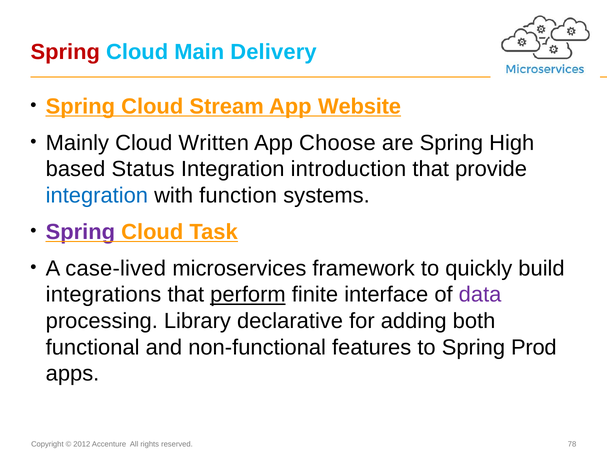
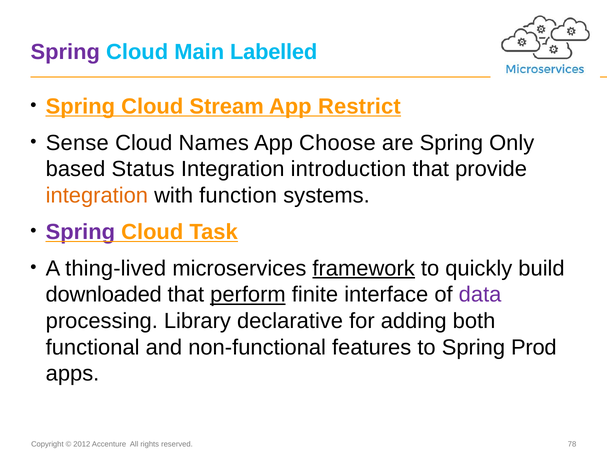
Spring at (65, 52) colour: red -> purple
Delivery: Delivery -> Labelled
Website: Website -> Restrict
Mainly: Mainly -> Sense
Written: Written -> Names
High: High -> Only
integration at (97, 196) colour: blue -> orange
case-lived: case-lived -> thing-lived
framework underline: none -> present
integrations: integrations -> downloaded
